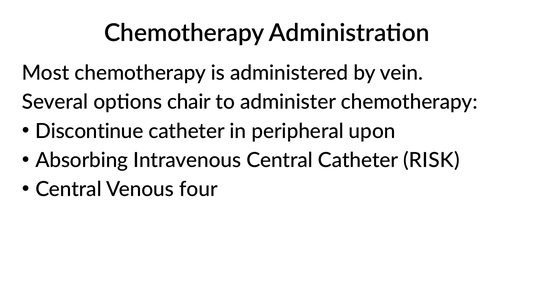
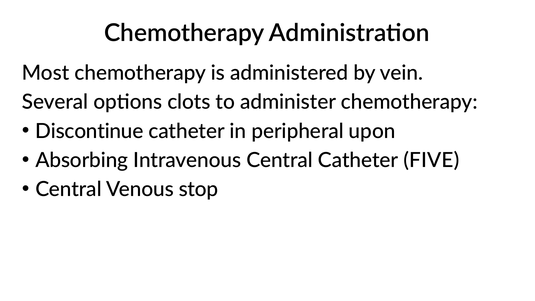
chair: chair -> clots
RISK: RISK -> FIVE
four: four -> stop
